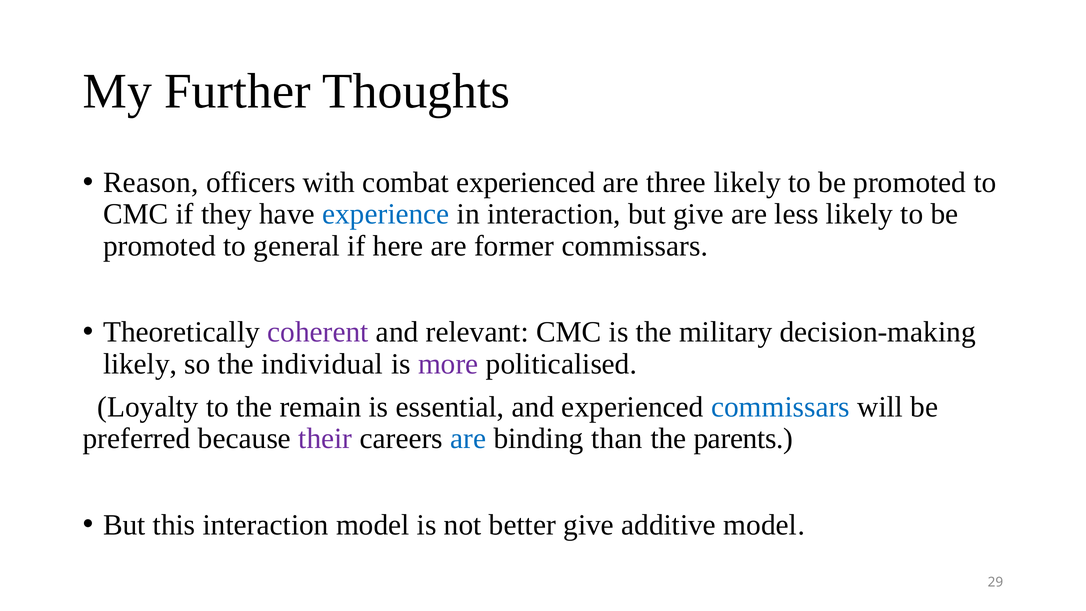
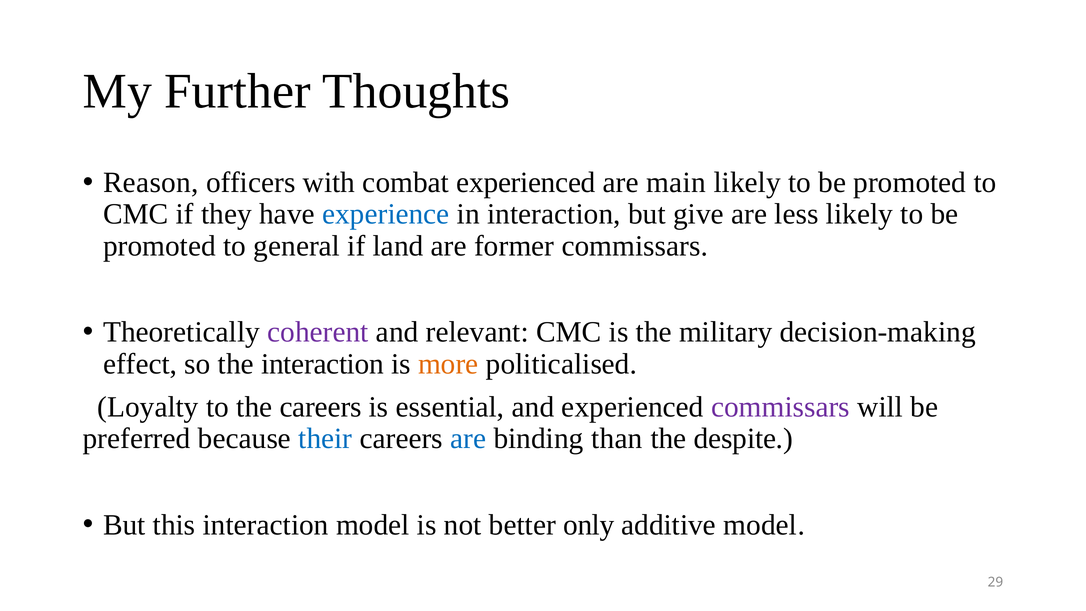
three: three -> main
here: here -> land
likely at (140, 364): likely -> effect
the individual: individual -> interaction
more colour: purple -> orange
the remain: remain -> careers
commissars at (780, 407) colour: blue -> purple
their colour: purple -> blue
parents: parents -> despite
better give: give -> only
